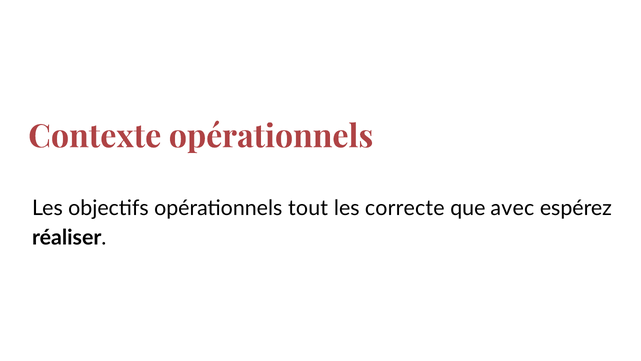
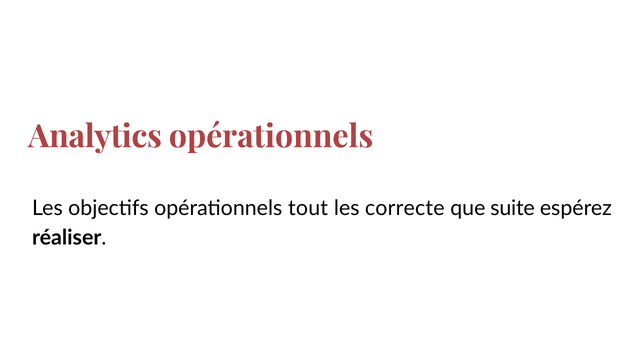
Contexte: Contexte -> Analytics
avec: avec -> suite
